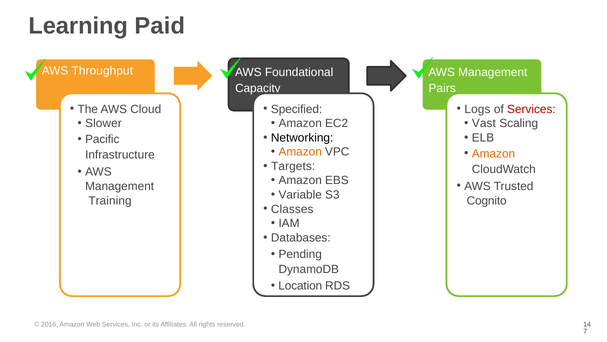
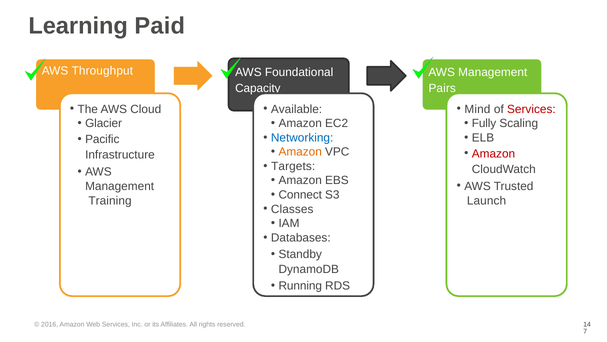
Specified: Specified -> Available
Logs: Logs -> Mind
Slower: Slower -> Glacier
Vast: Vast -> Fully
Networking colour: black -> blue
Amazon at (494, 153) colour: orange -> red
Variable: Variable -> Connect
Cognito: Cognito -> Launch
Pending: Pending -> Standby
Location: Location -> Running
